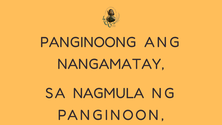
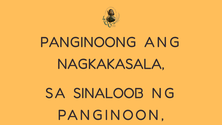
NANGAMATAY: NANGAMATAY -> NAGKAKASALA
NAGMULA: NAGMULA -> SINALOOB
